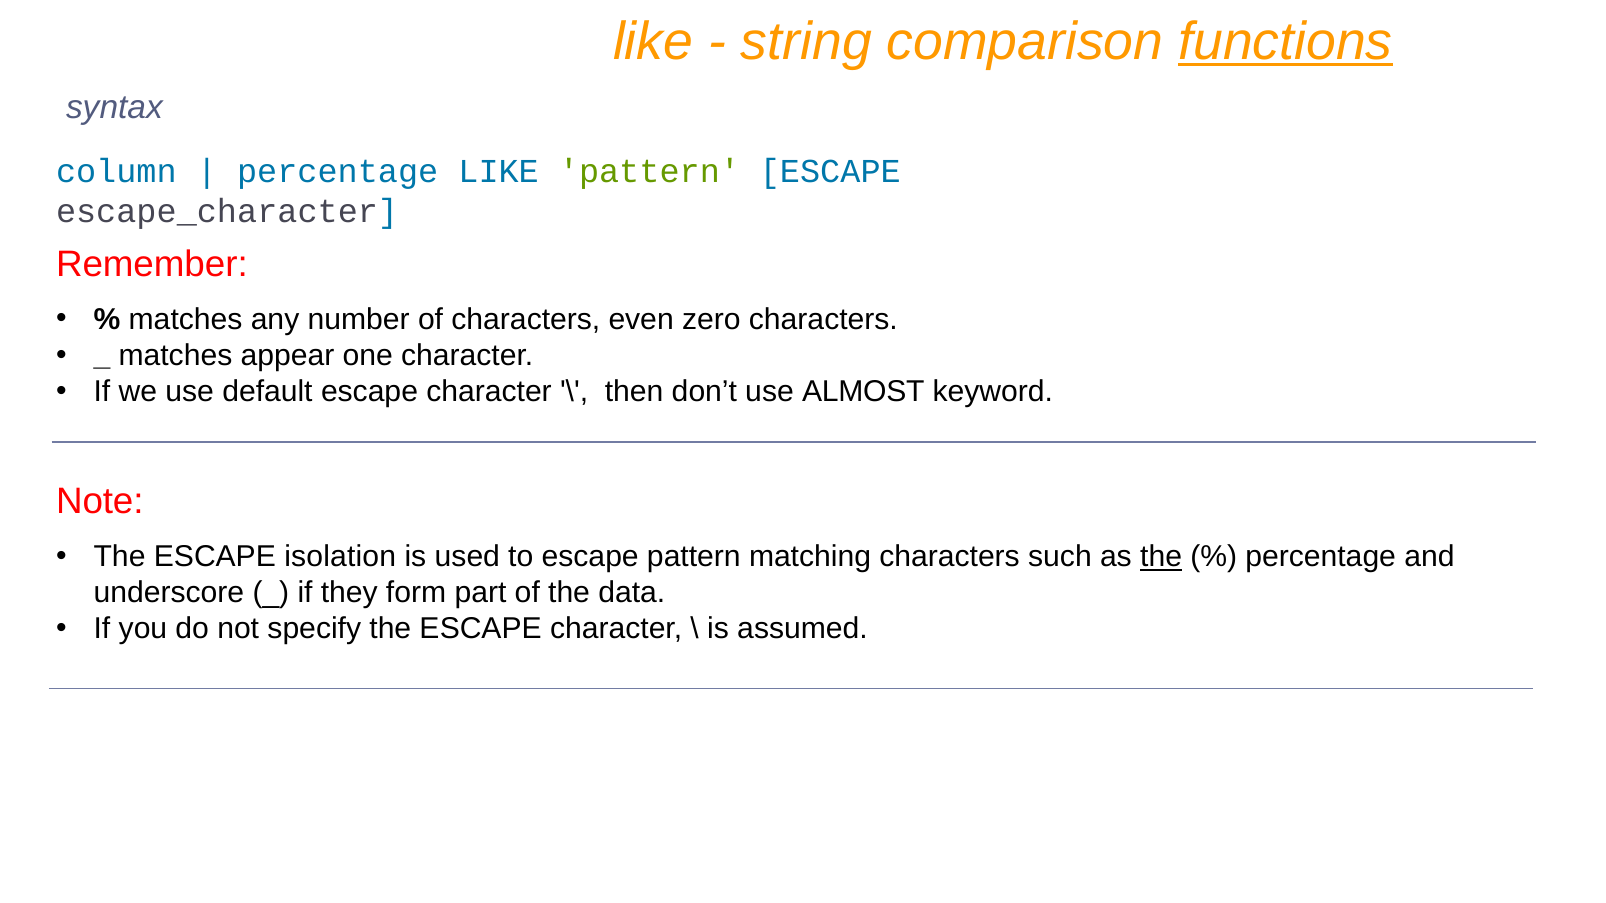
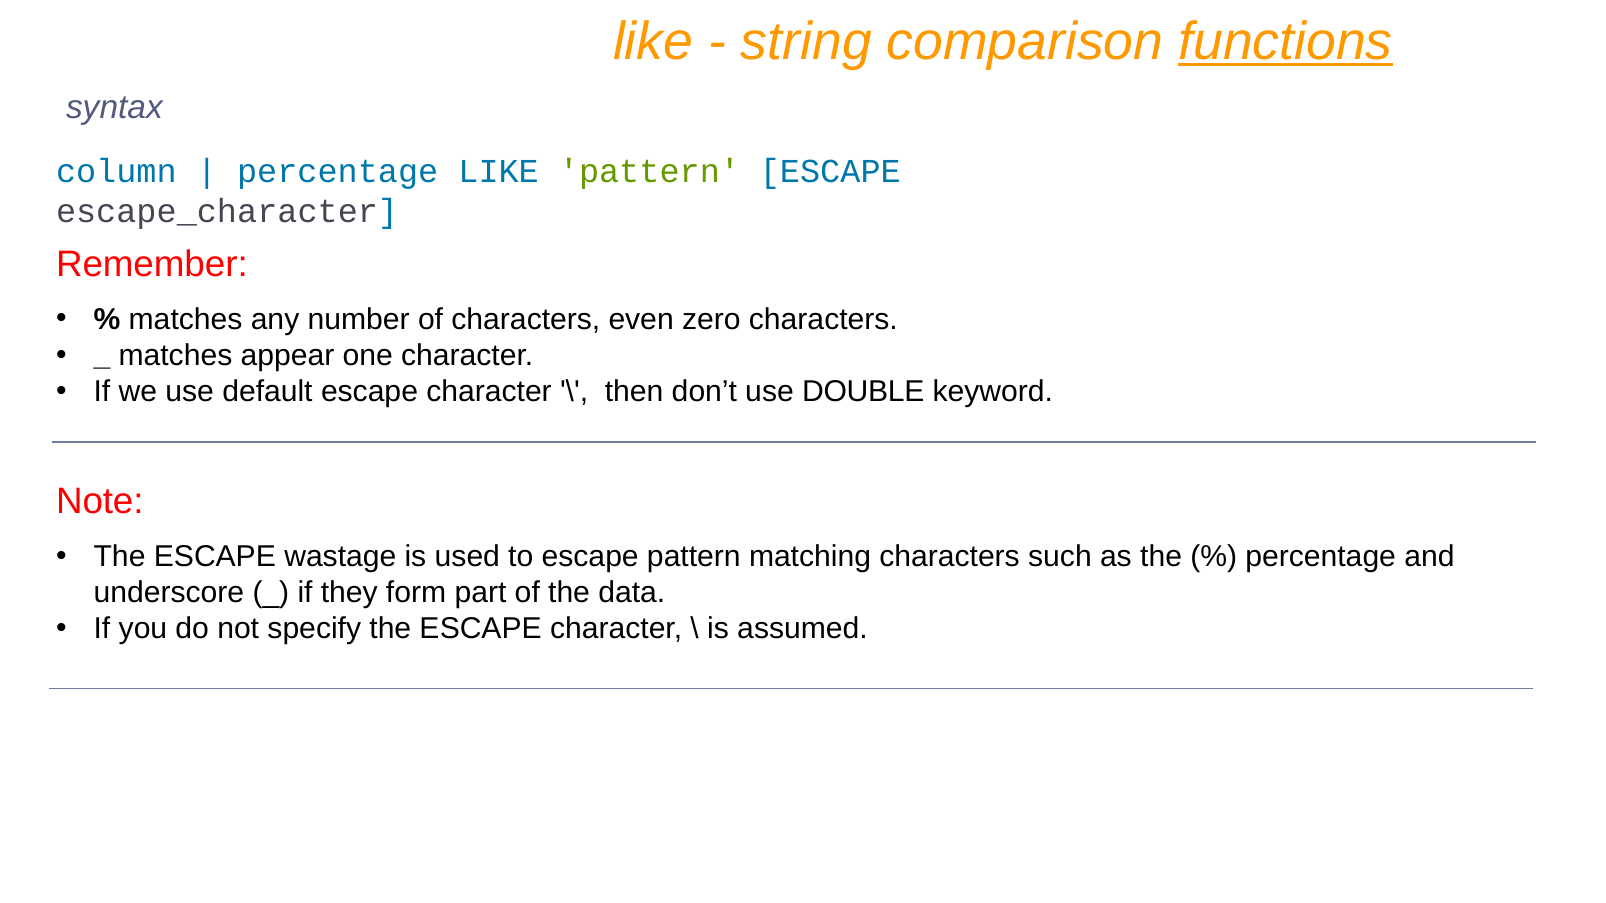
ALMOST: ALMOST -> DOUBLE
isolation: isolation -> wastage
the at (1161, 557) underline: present -> none
